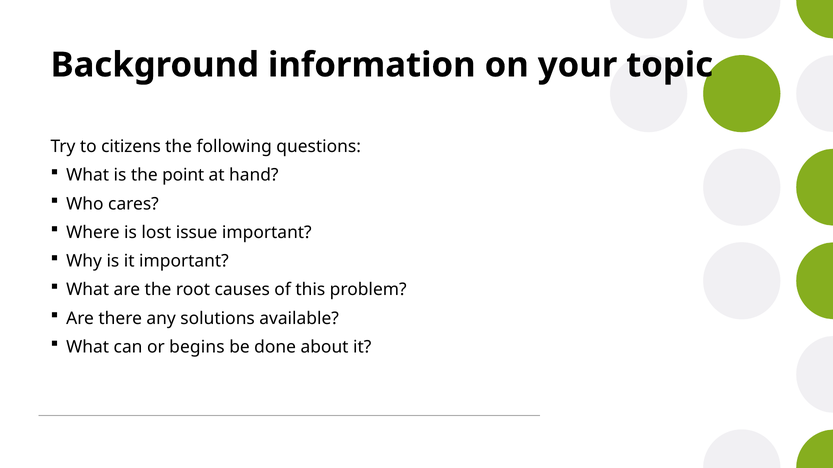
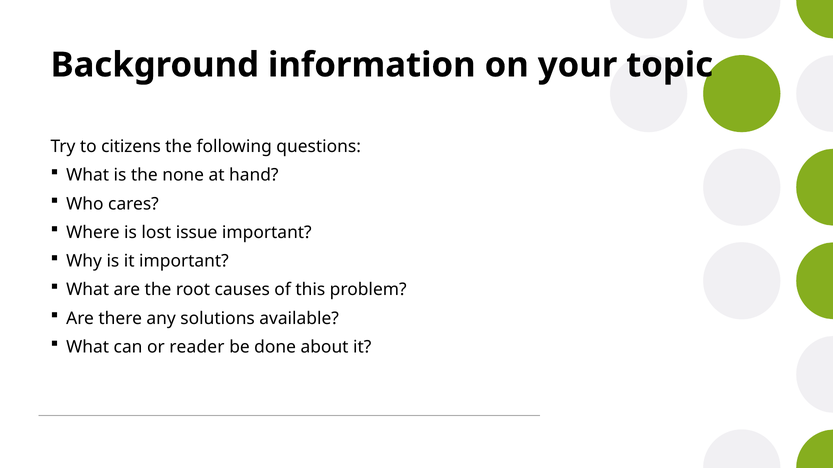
point: point -> none
begins: begins -> reader
